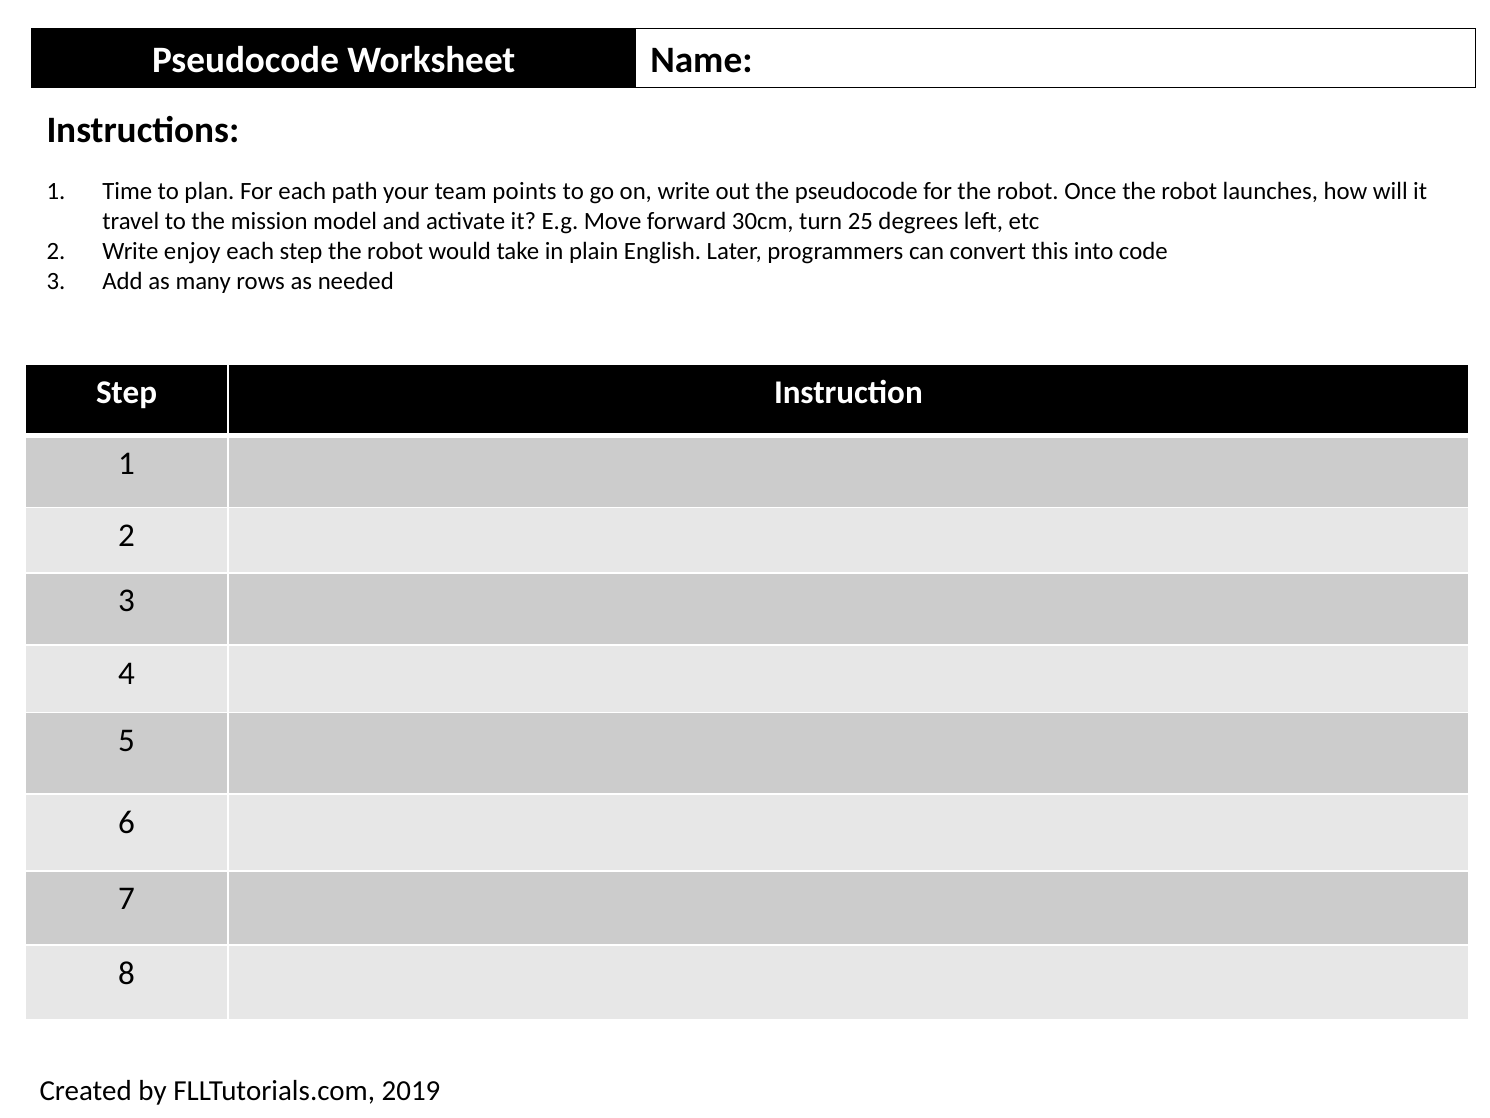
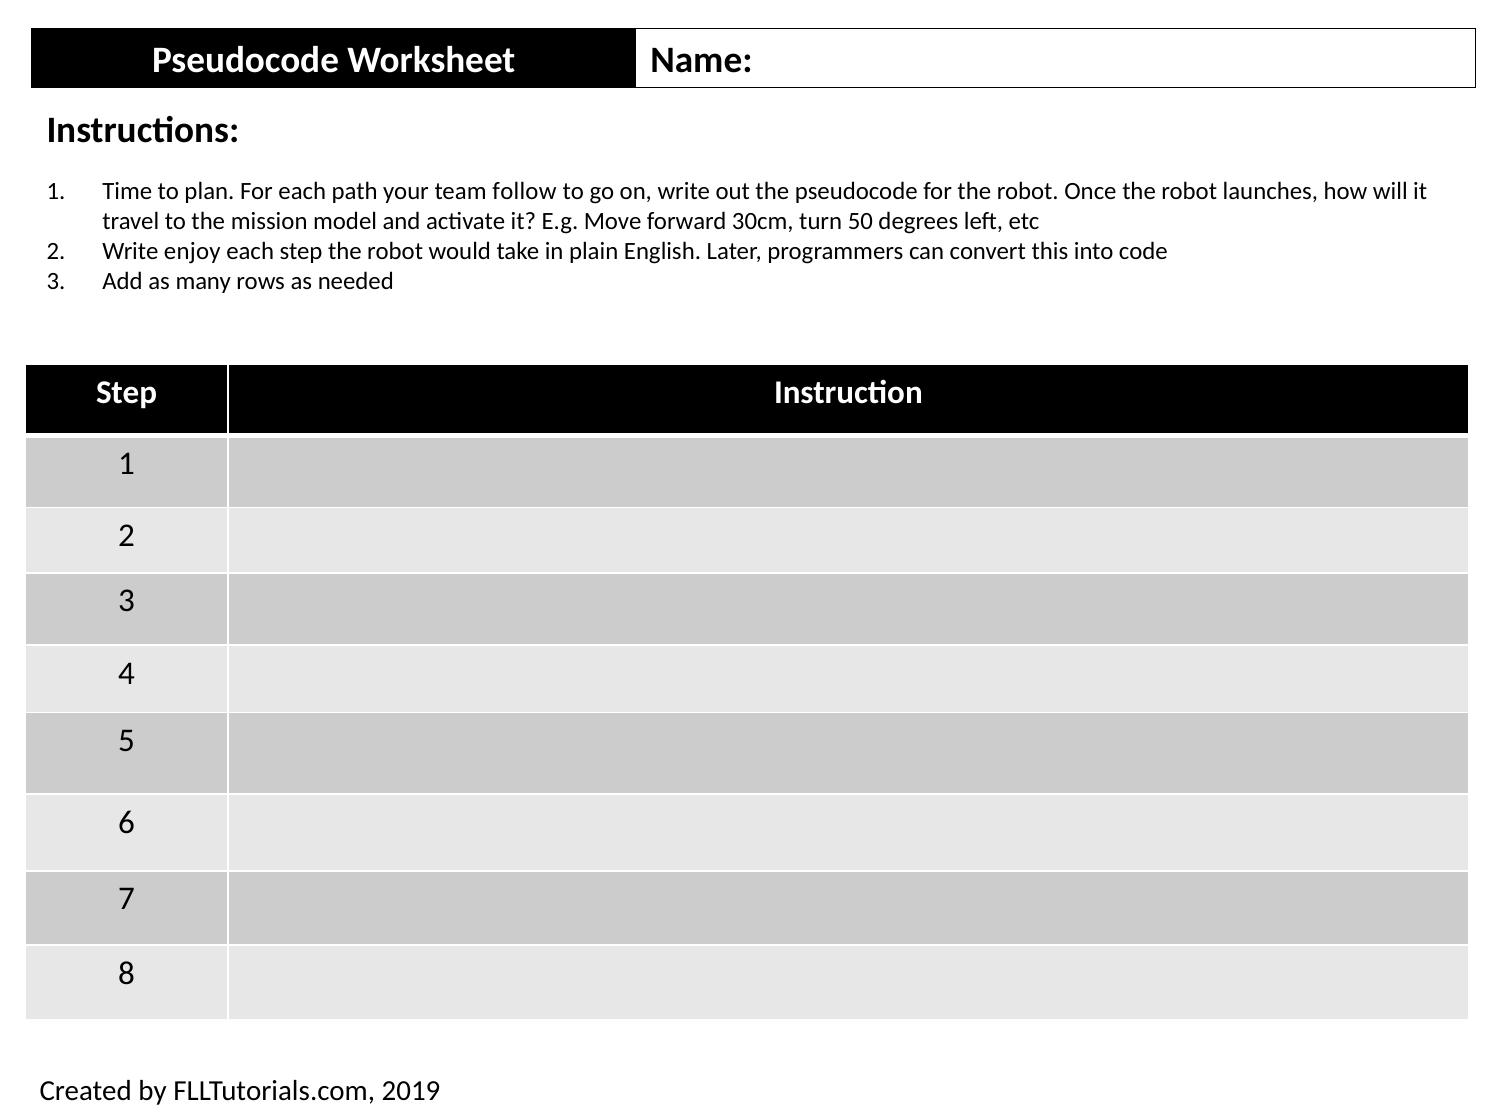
points: points -> follow
25: 25 -> 50
